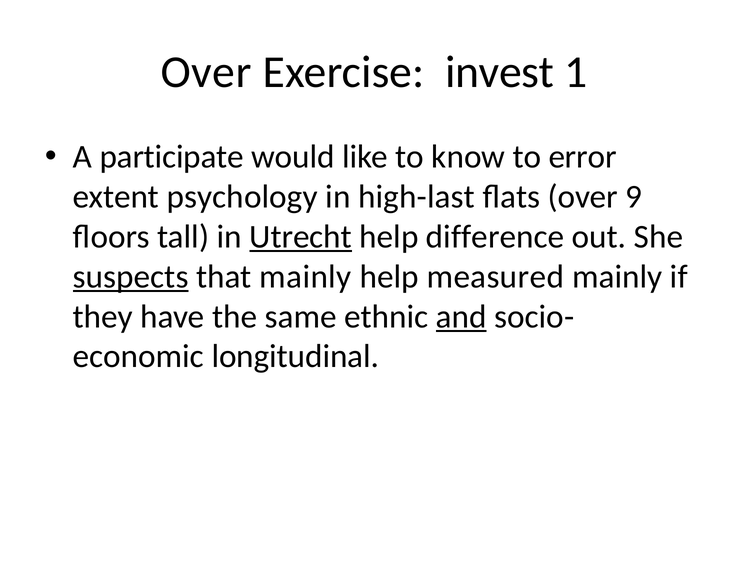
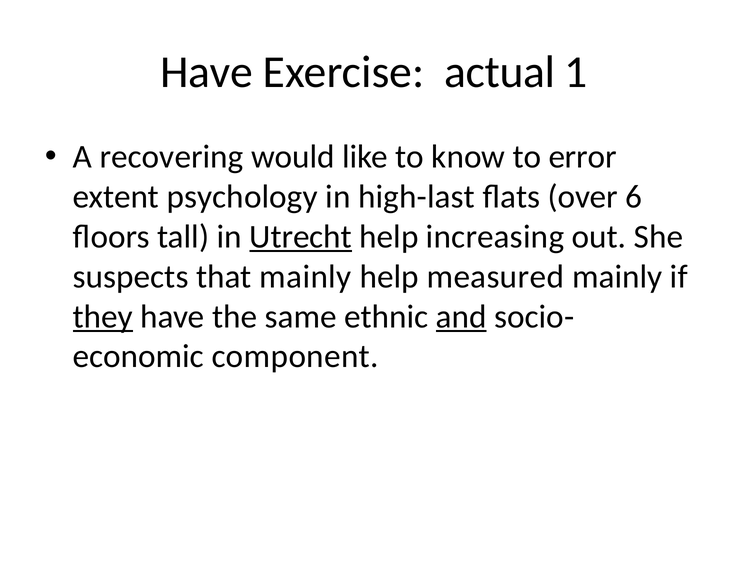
Over at (206, 72): Over -> Have
invest: invest -> actual
participate: participate -> recovering
9: 9 -> 6
difference: difference -> increasing
suspects underline: present -> none
they underline: none -> present
longitudinal: longitudinal -> component
